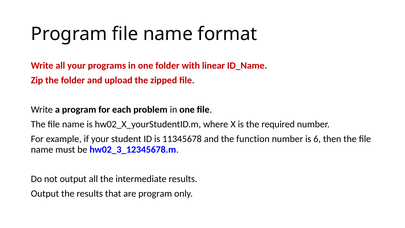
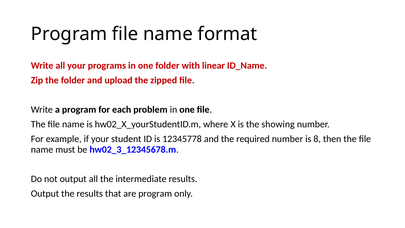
required: required -> showing
11345678: 11345678 -> 12345778
function: function -> required
6: 6 -> 8
